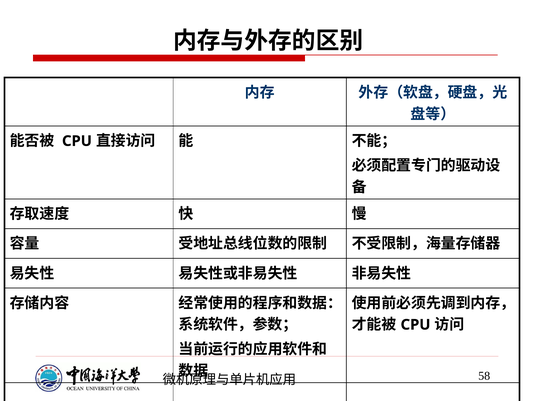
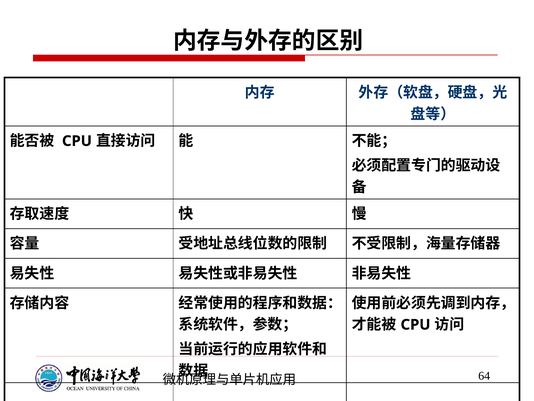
58: 58 -> 64
